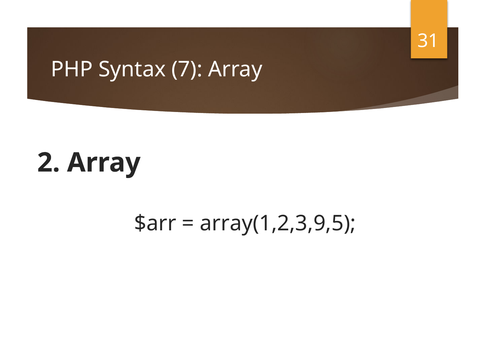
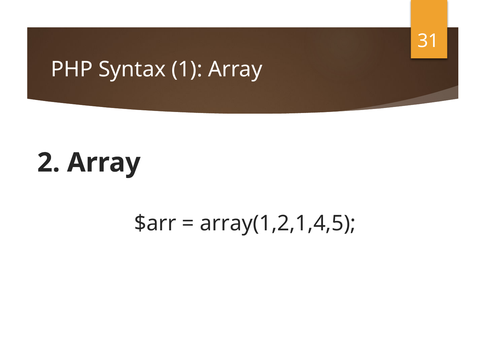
7: 7 -> 1
array(1,2,3,9,5: array(1,2,3,9,5 -> array(1,2,1,4,5
